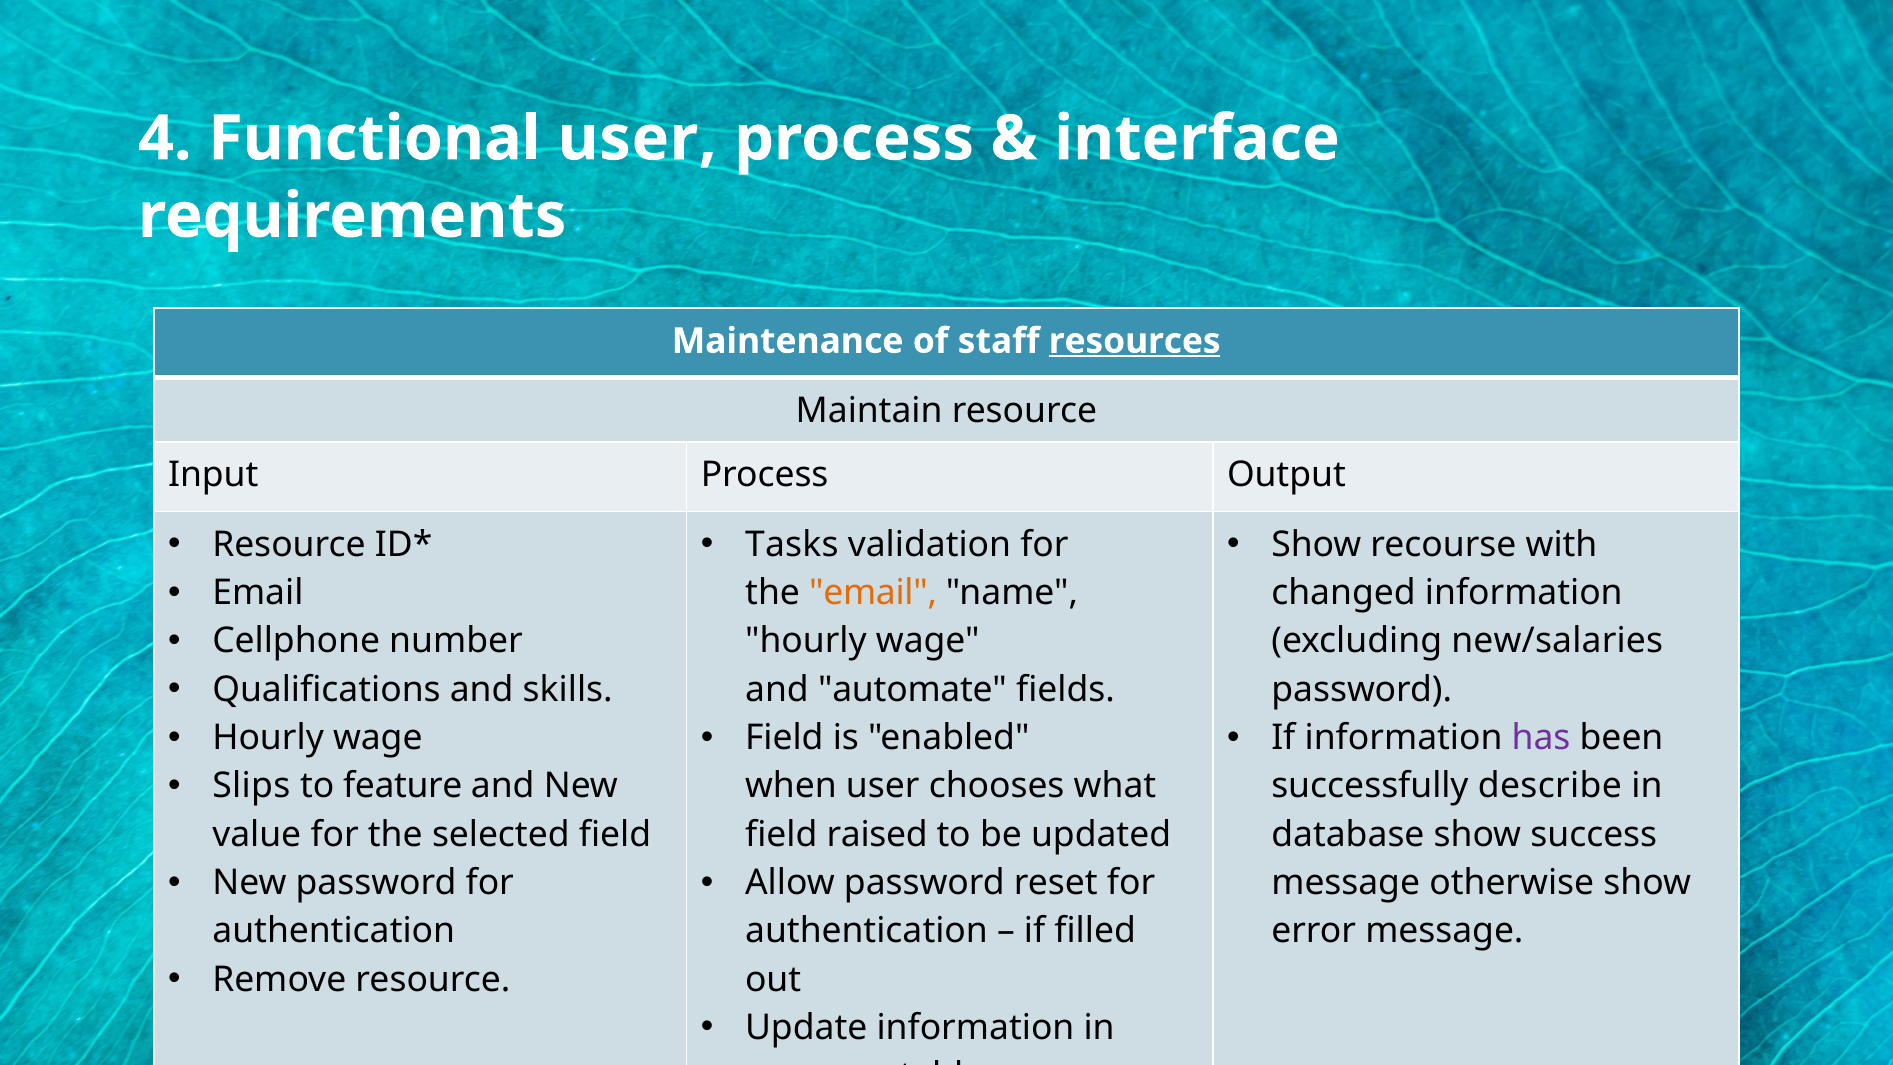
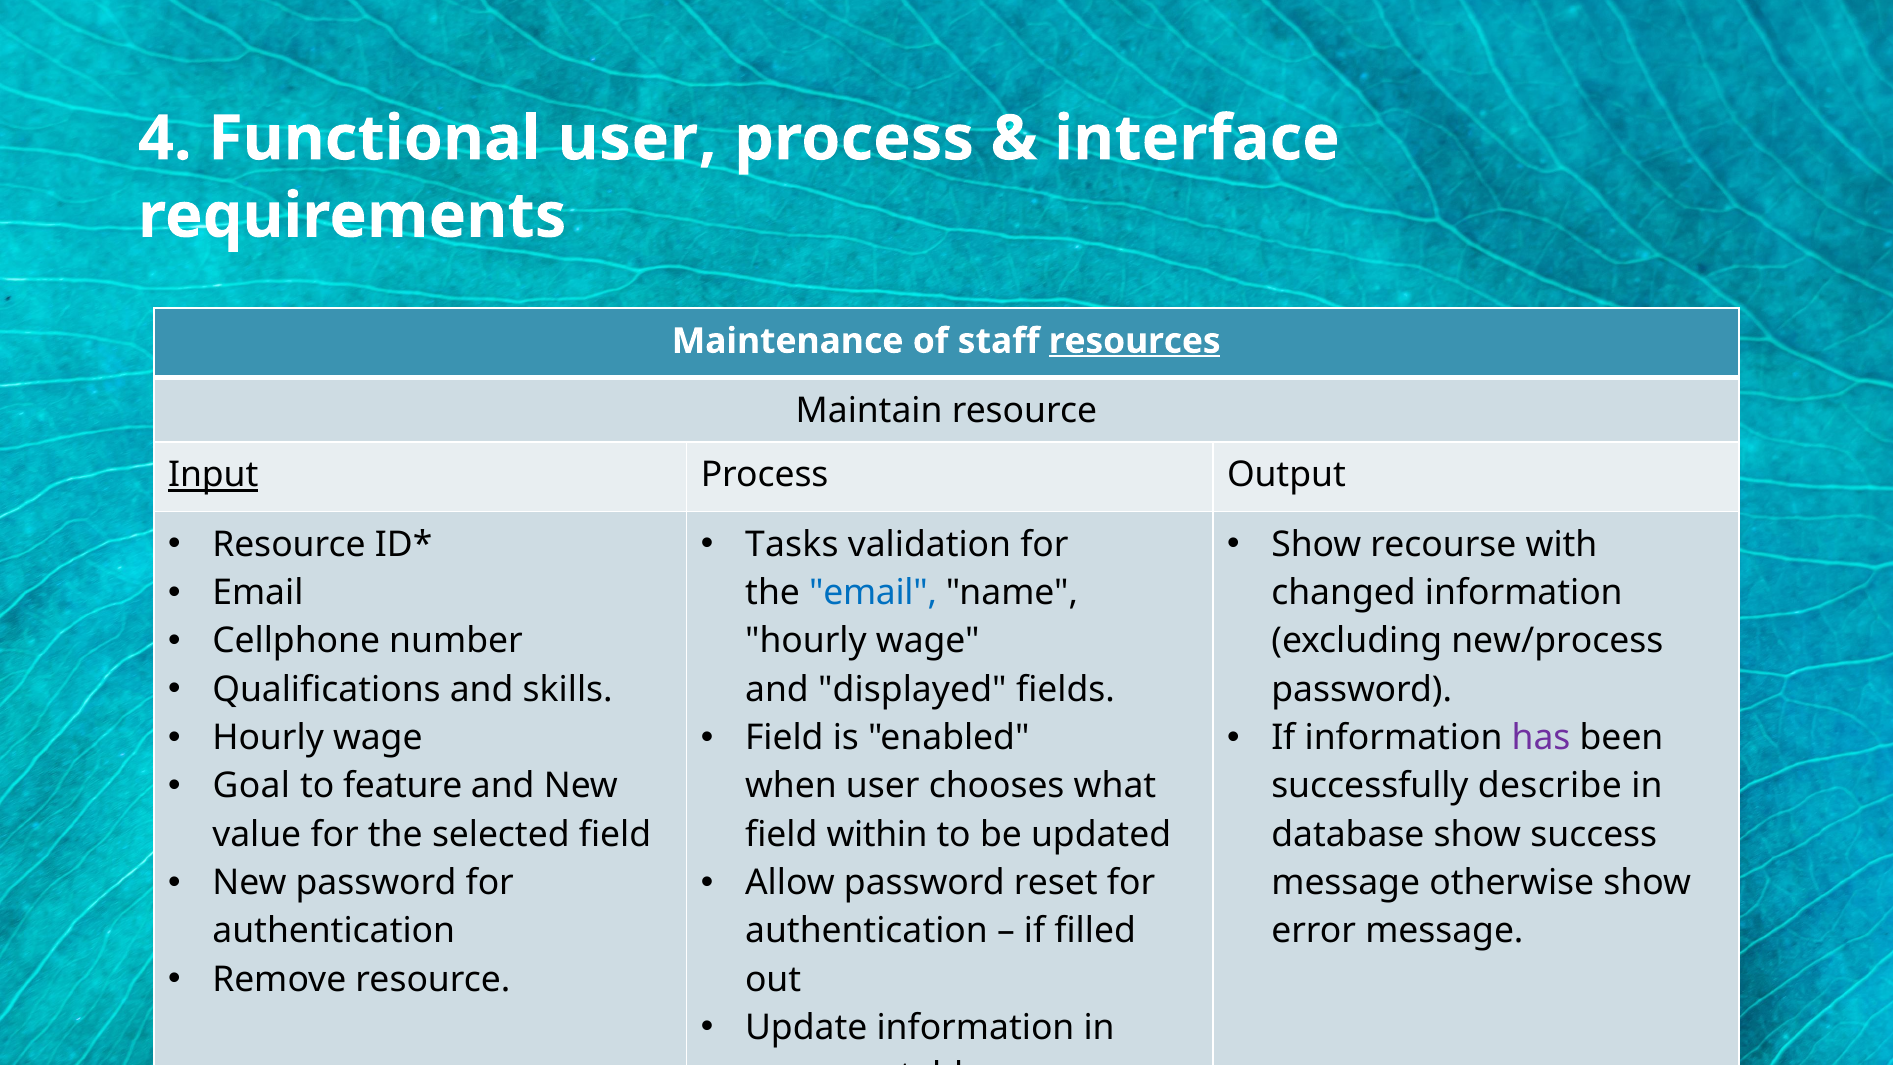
Input underline: none -> present
email at (873, 593) colour: orange -> blue
new/salaries: new/salaries -> new/process
automate: automate -> displayed
Slips: Slips -> Goal
raised: raised -> within
